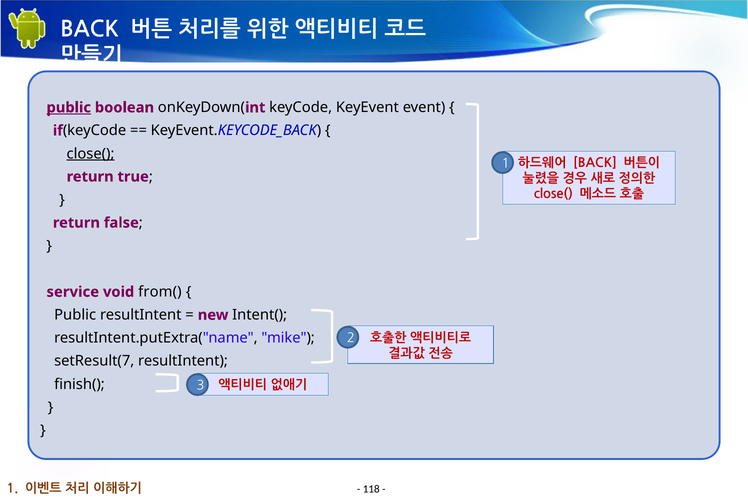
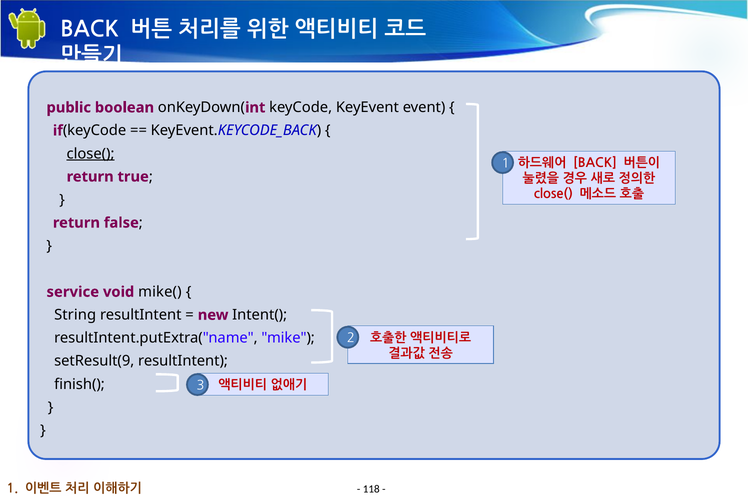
public at (69, 107) underline: present -> none
from(: from( -> mike(
Public at (75, 315): Public -> String
setResult(7: setResult(7 -> setResult(9
